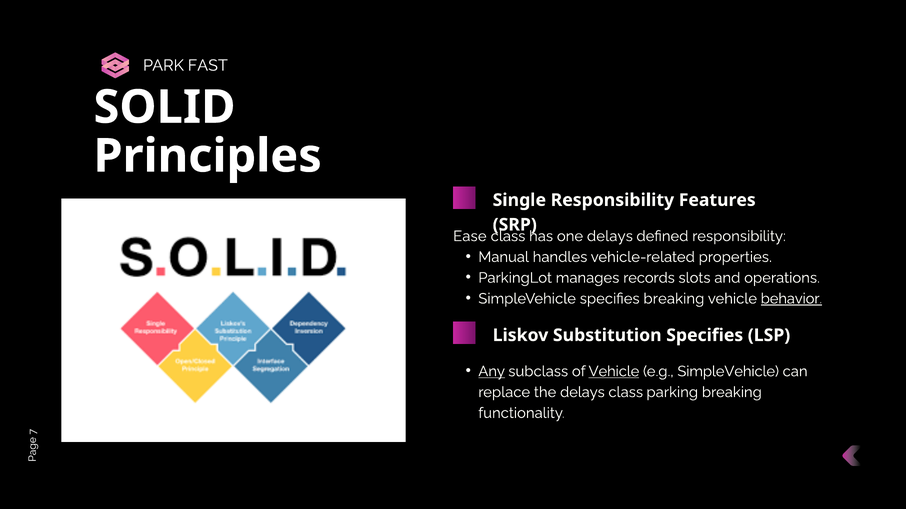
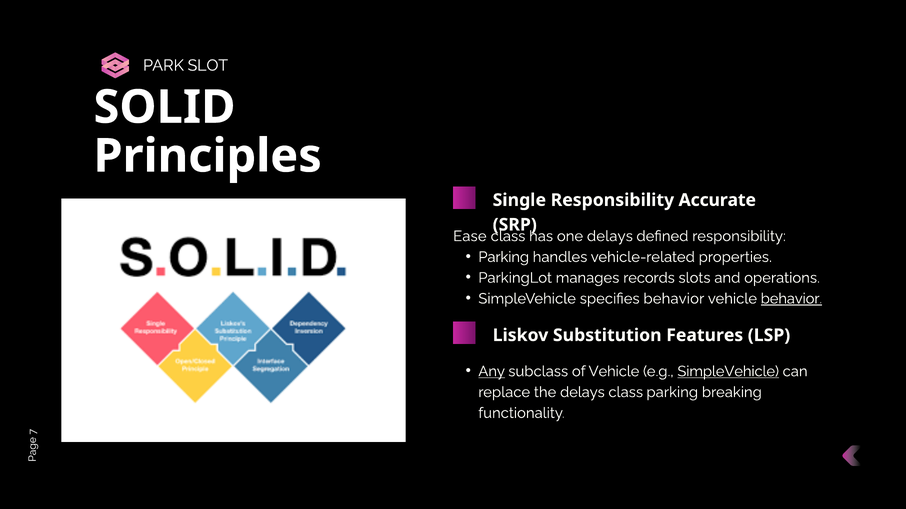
FAST: FAST -> SLOT
Features: Features -> Accurate
Manual at (504, 257): Manual -> Parking
specifies breaking: breaking -> behavior
Substitution Specifies: Specifies -> Features
Vehicle at (614, 372) underline: present -> none
SimpleVehicle at (728, 372) underline: none -> present
